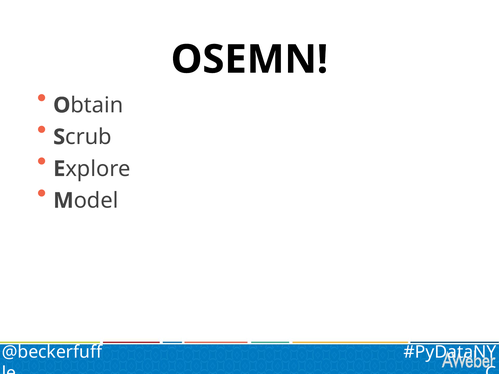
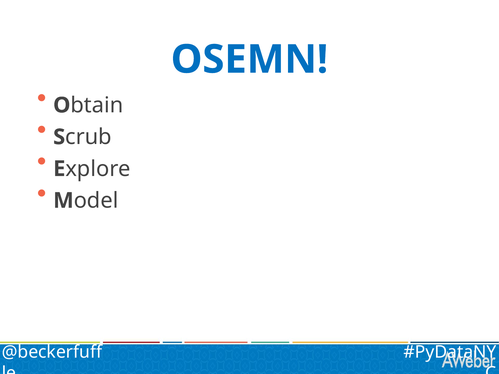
OSEMN colour: black -> blue
